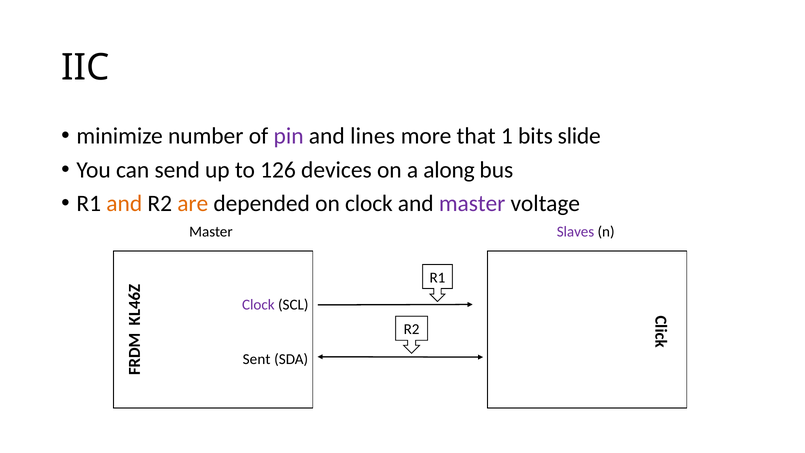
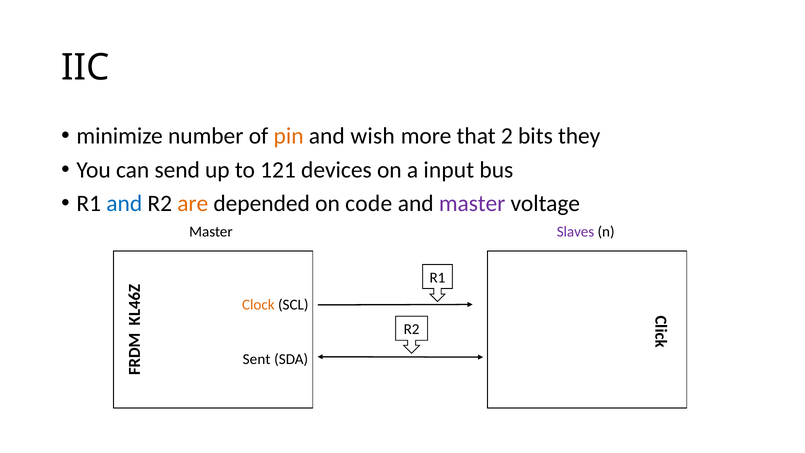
pin colour: purple -> orange
lines: lines -> wish
1: 1 -> 2
slide: slide -> they
126: 126 -> 121
along: along -> input
and at (124, 203) colour: orange -> blue
on clock: clock -> code
Clock at (258, 305) colour: purple -> orange
